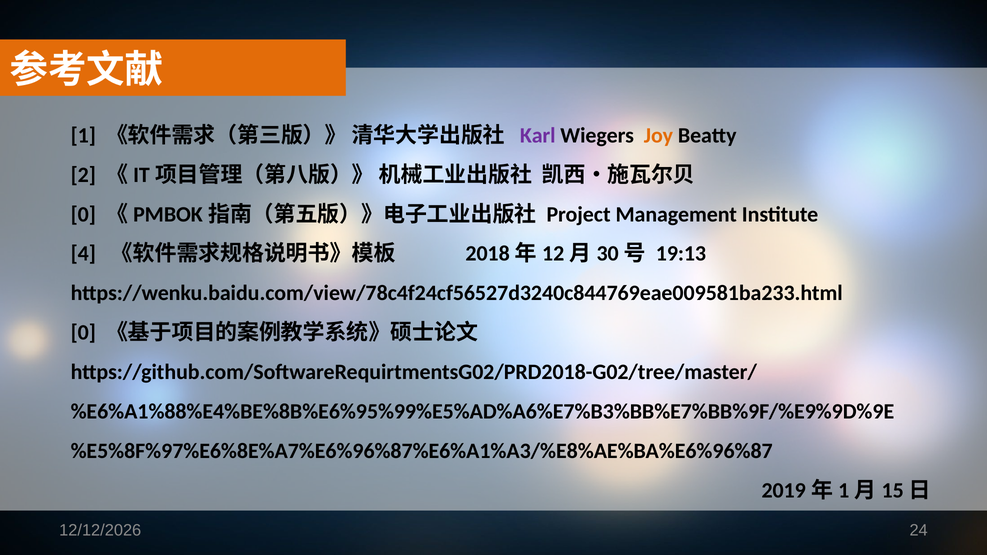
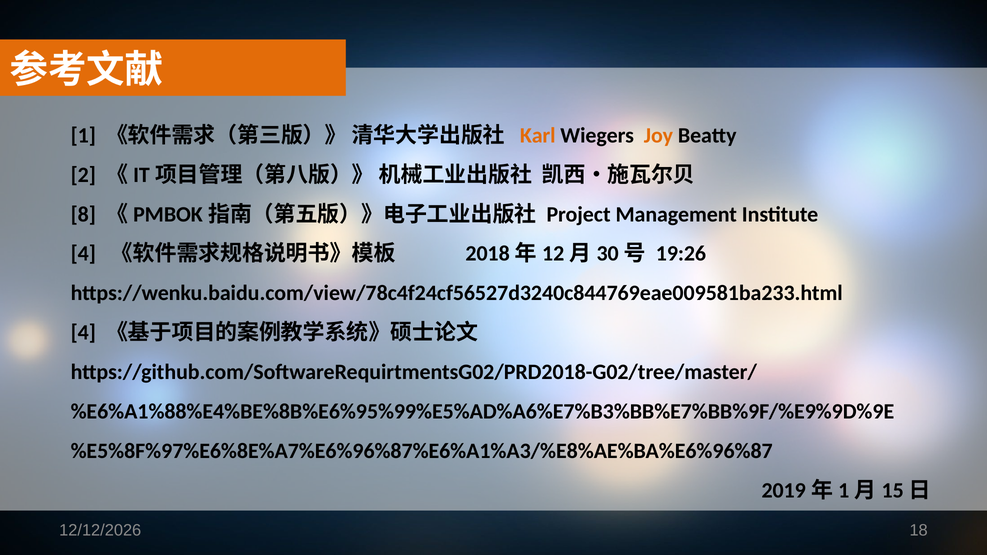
Karl colour: purple -> orange
0 at (83, 214): 0 -> 8
19:13: 19:13 -> 19:26
0 at (83, 333): 0 -> 4
24: 24 -> 18
